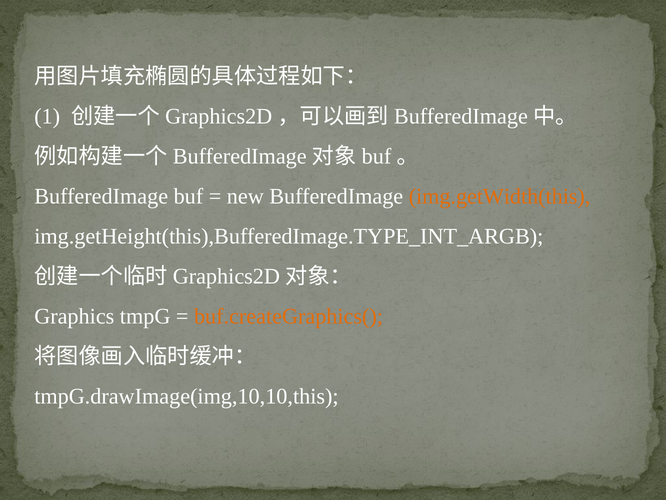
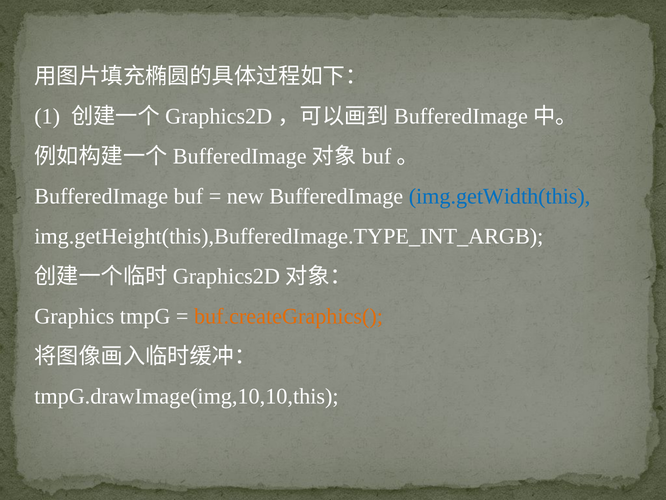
img.getWidth(this colour: orange -> blue
